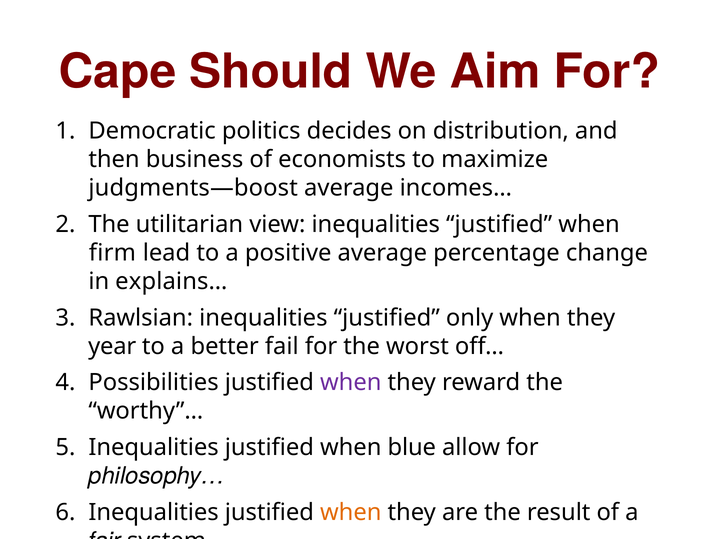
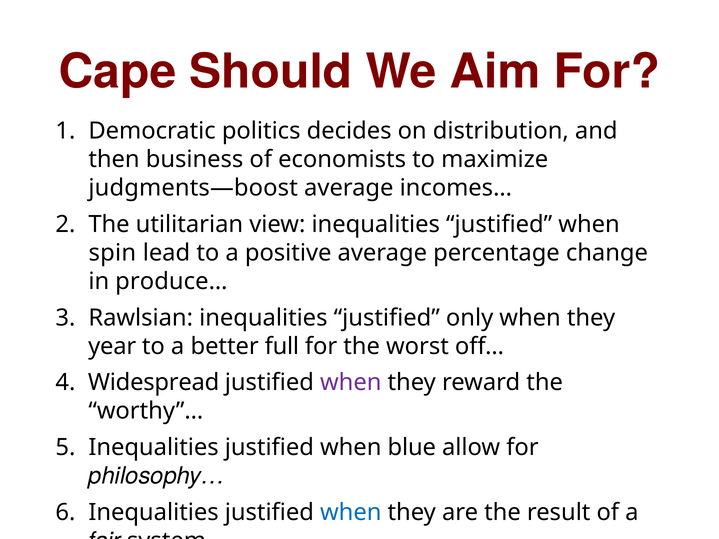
firm: firm -> spin
explains…: explains… -> produce…
fail: fail -> full
Possibilities: Possibilities -> Widespread
when at (351, 513) colour: orange -> blue
